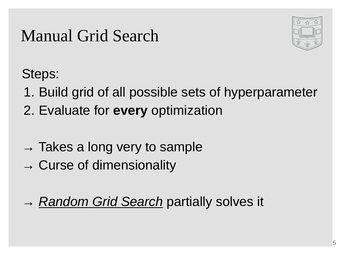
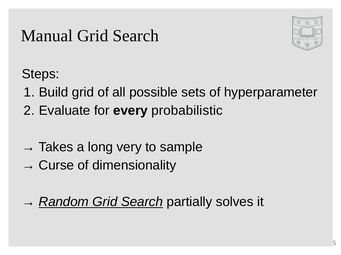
optimization: optimization -> probabilistic
